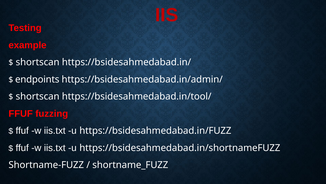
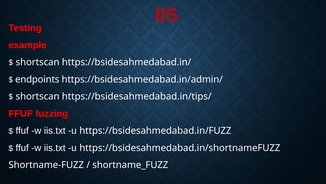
https://bsidesahmedabad.in/tool/: https://bsidesahmedabad.in/tool/ -> https://bsidesahmedabad.in/tips/
